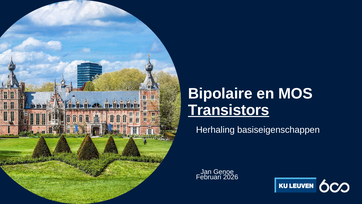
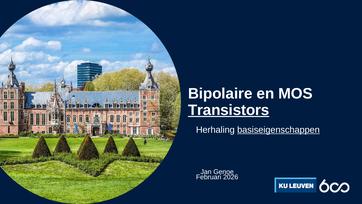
basiseigenschappen underline: none -> present
